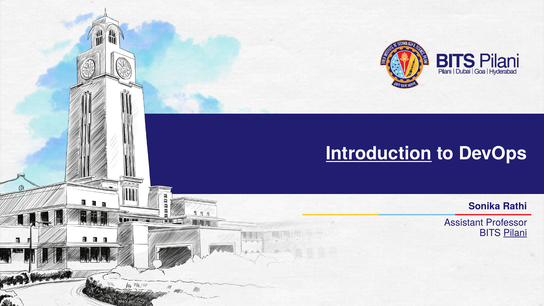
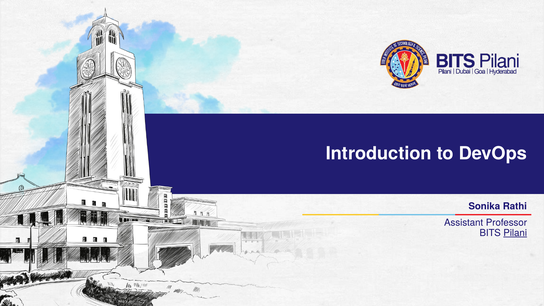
Introduction underline: present -> none
